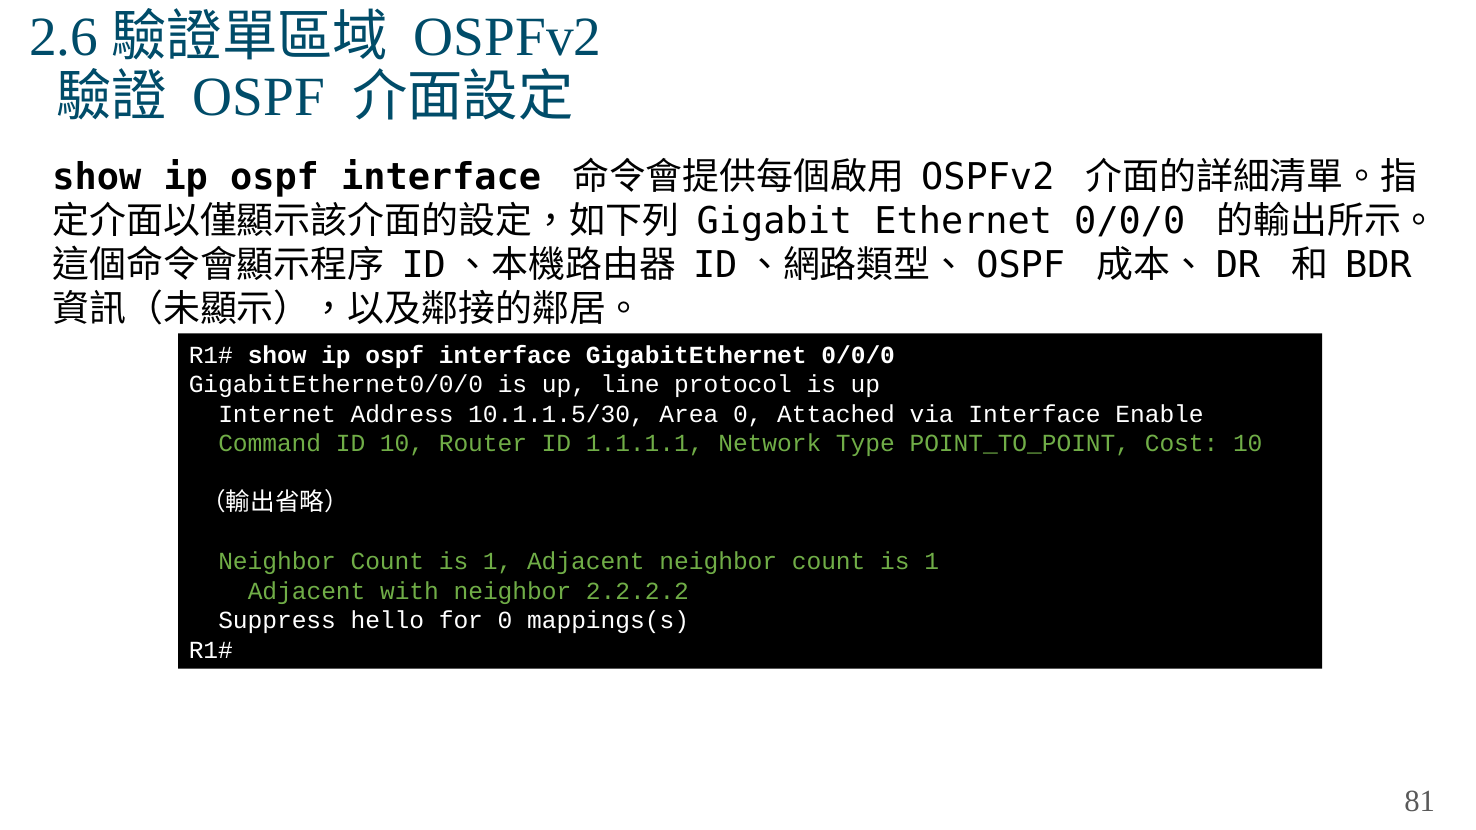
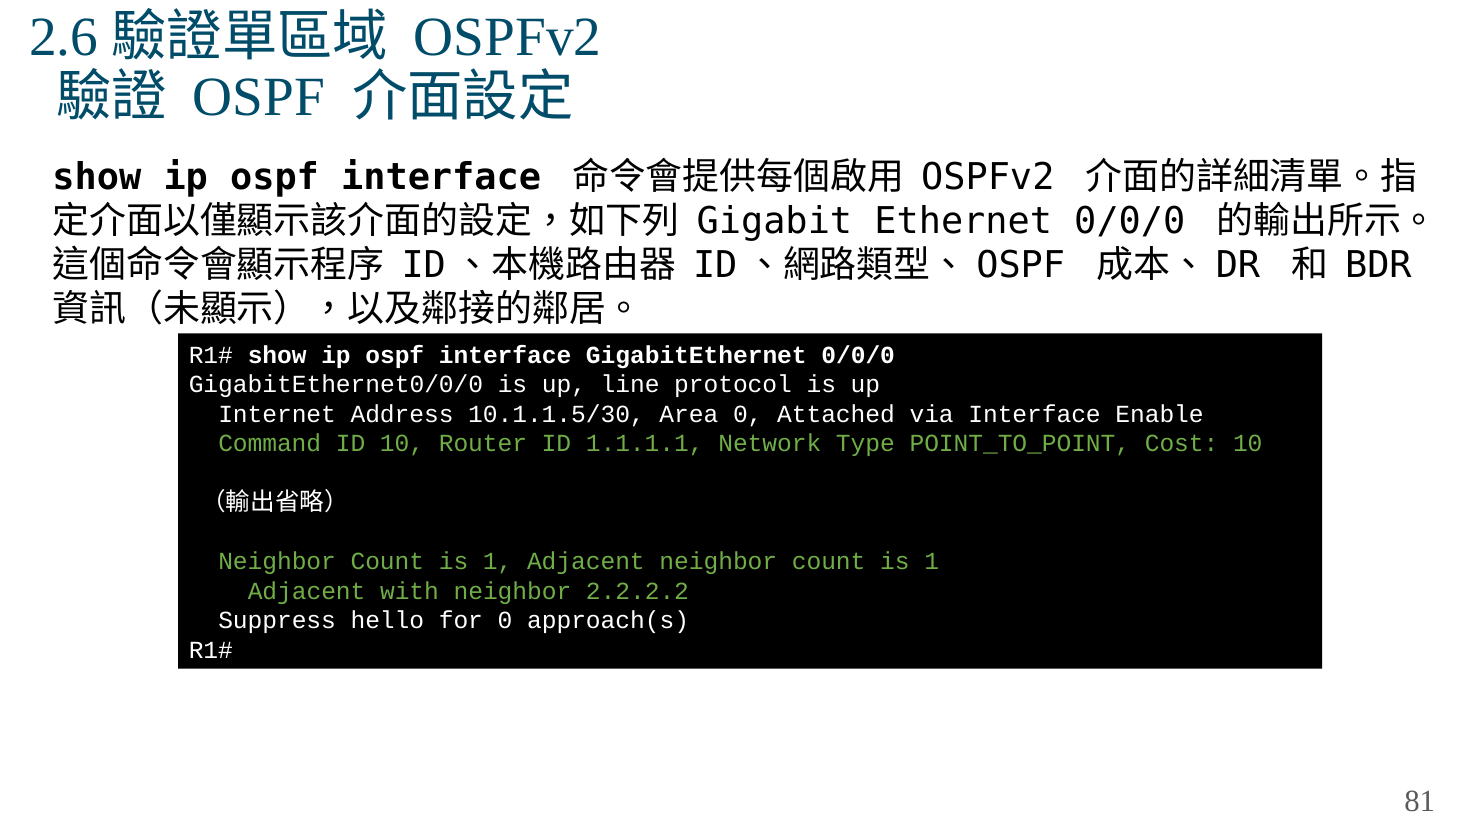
mappings(s: mappings(s -> approach(s
